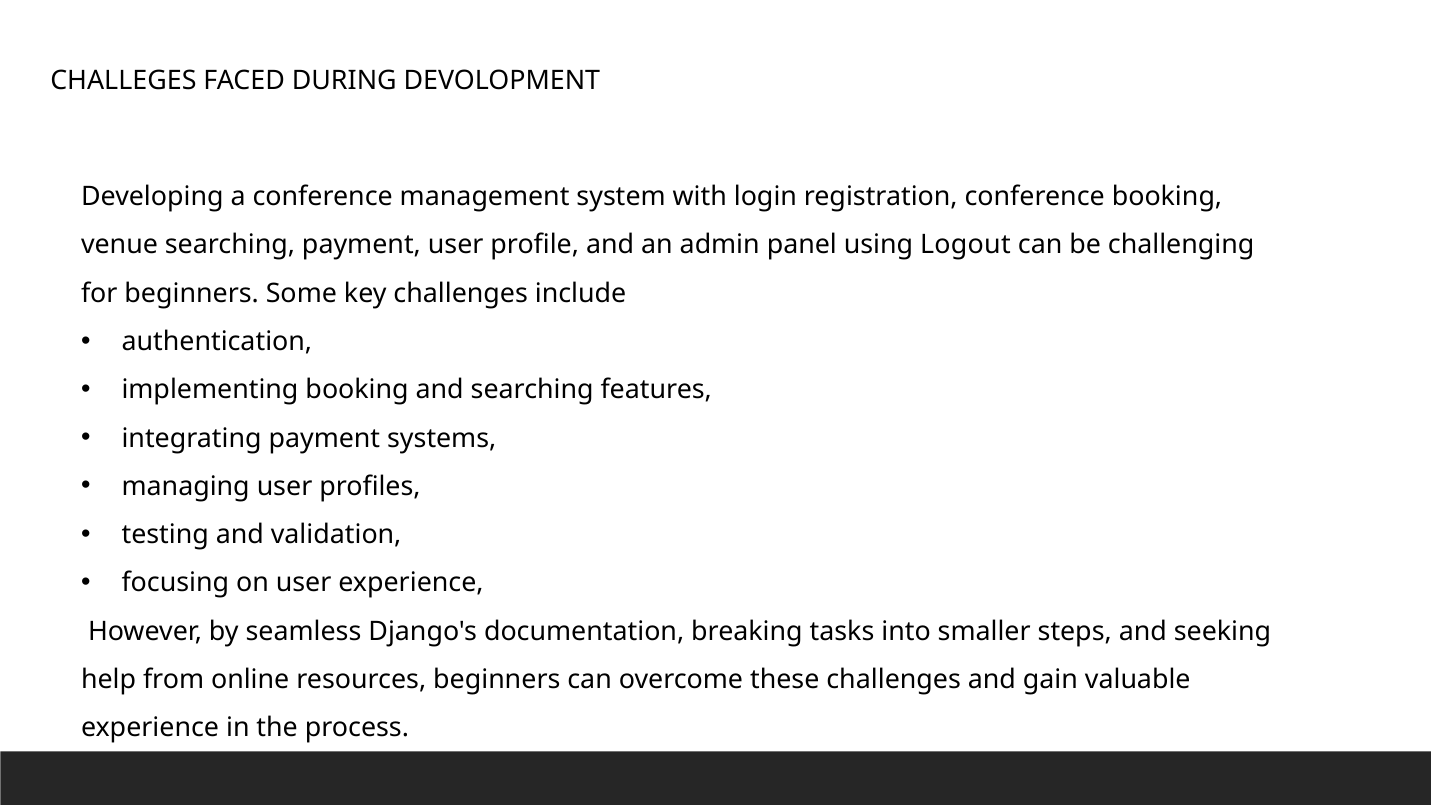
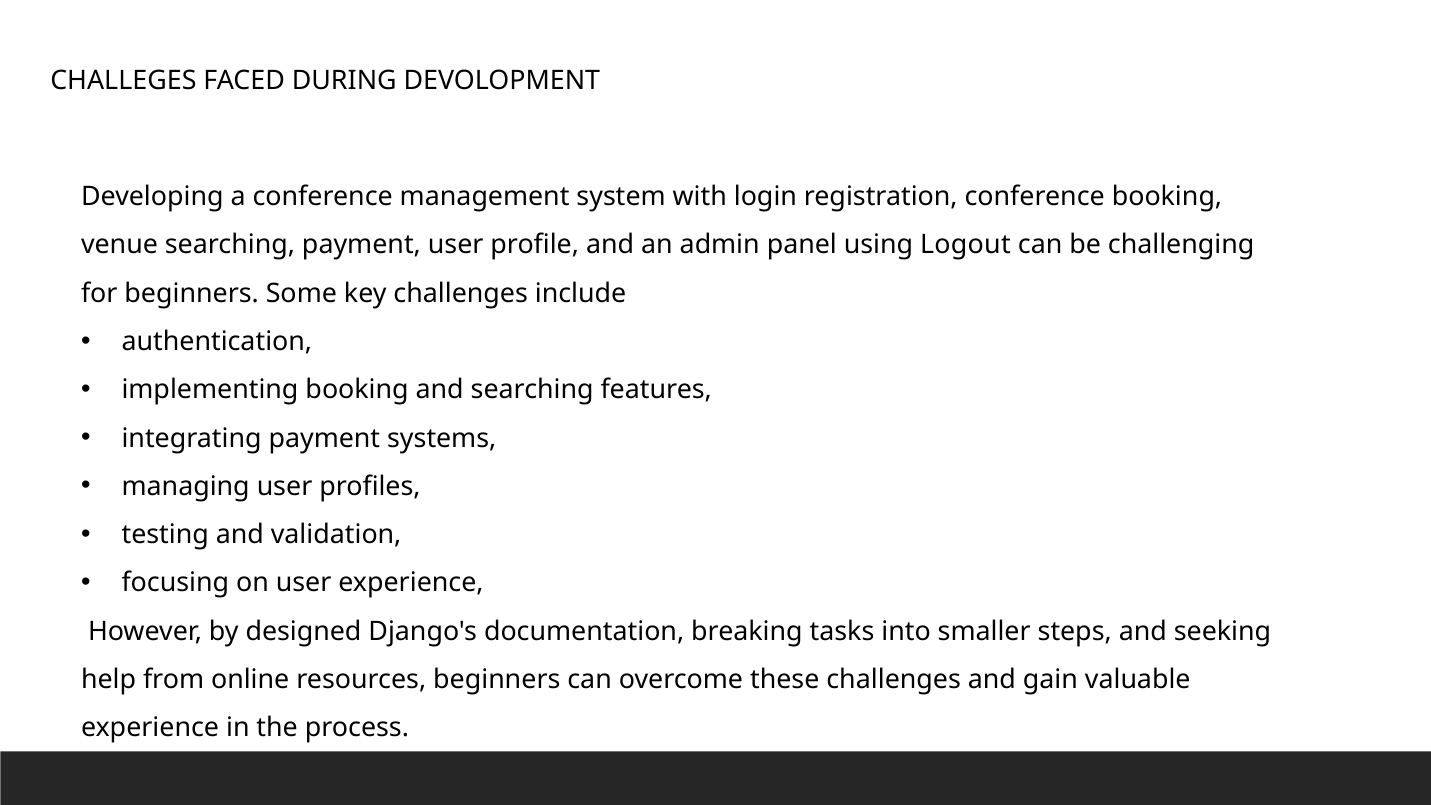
seamless: seamless -> designed
